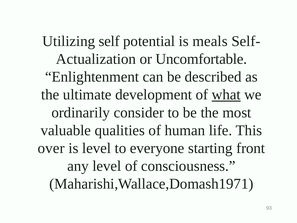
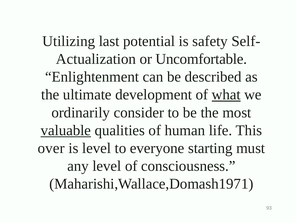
self: self -> last
meals: meals -> safety
valuable underline: none -> present
front: front -> must
